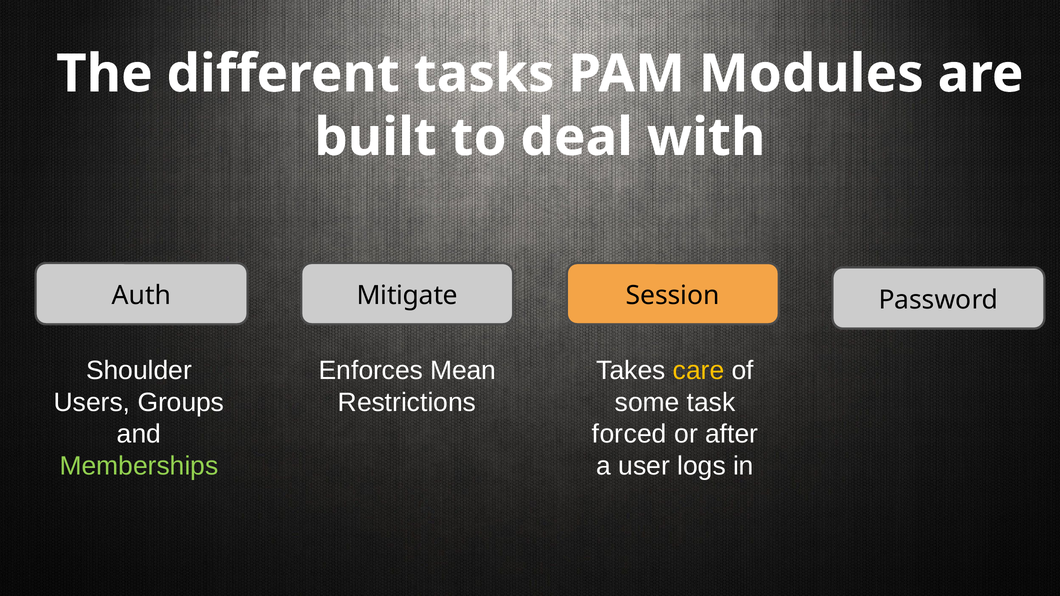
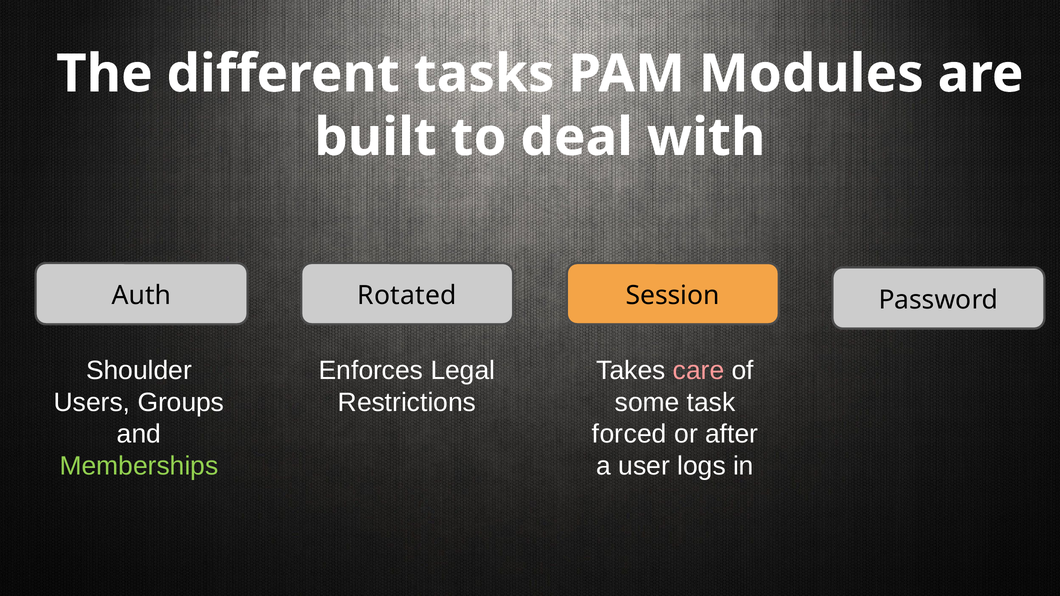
Mitigate: Mitigate -> Rotated
Mean: Mean -> Legal
care colour: yellow -> pink
